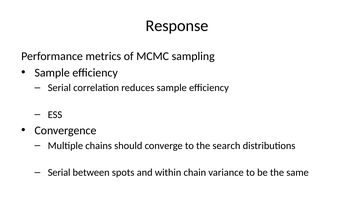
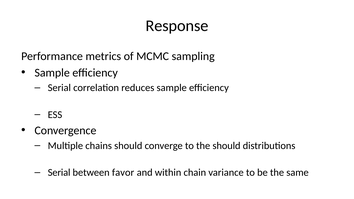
the search: search -> should
spots: spots -> favor
